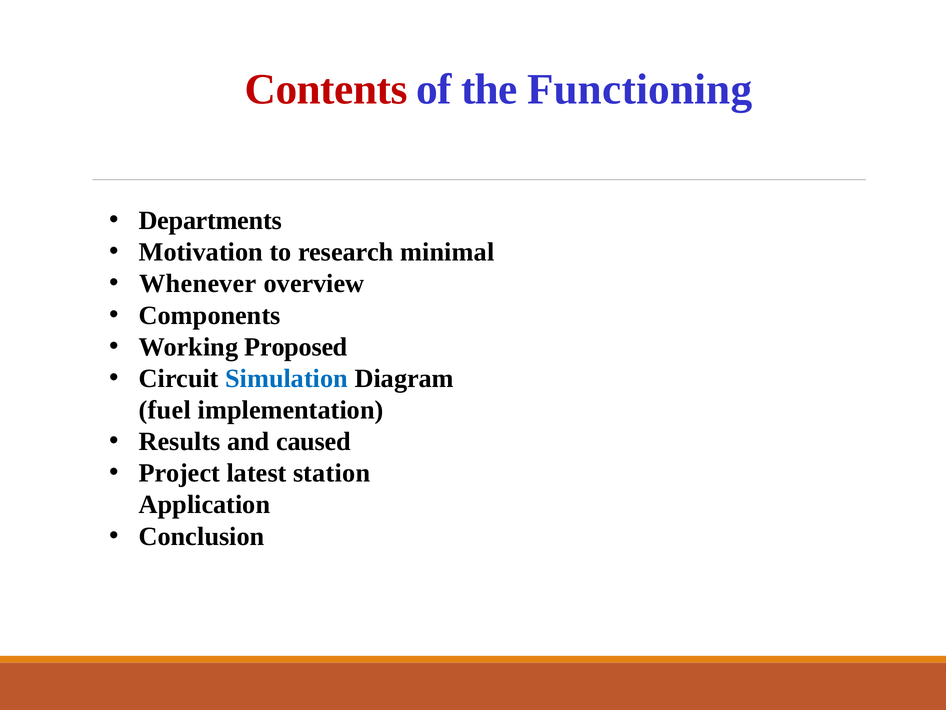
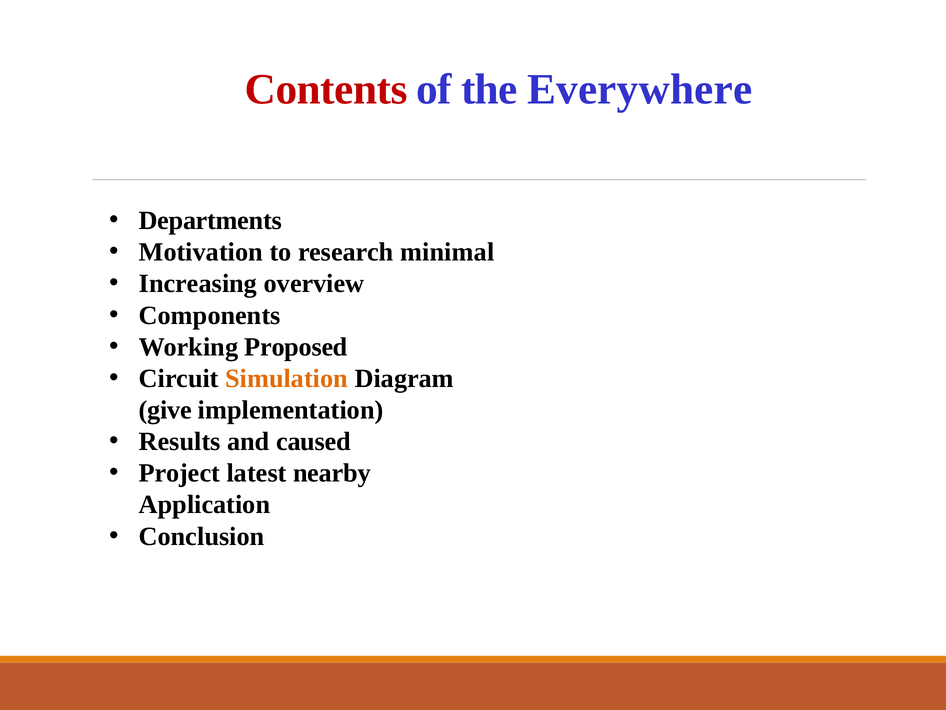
Functioning: Functioning -> Everywhere
Whenever: Whenever -> Increasing
Simulation colour: blue -> orange
fuel: fuel -> give
station: station -> nearby
